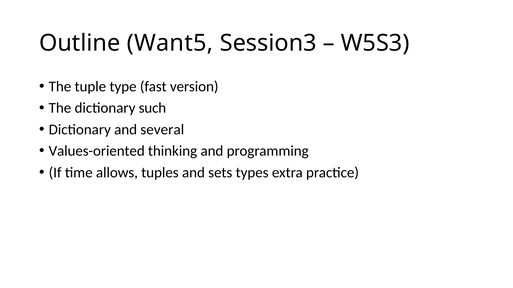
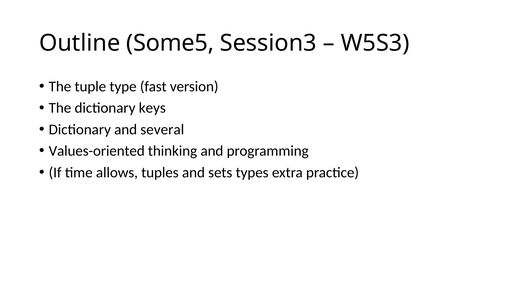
Want5: Want5 -> Some5
such: such -> keys
